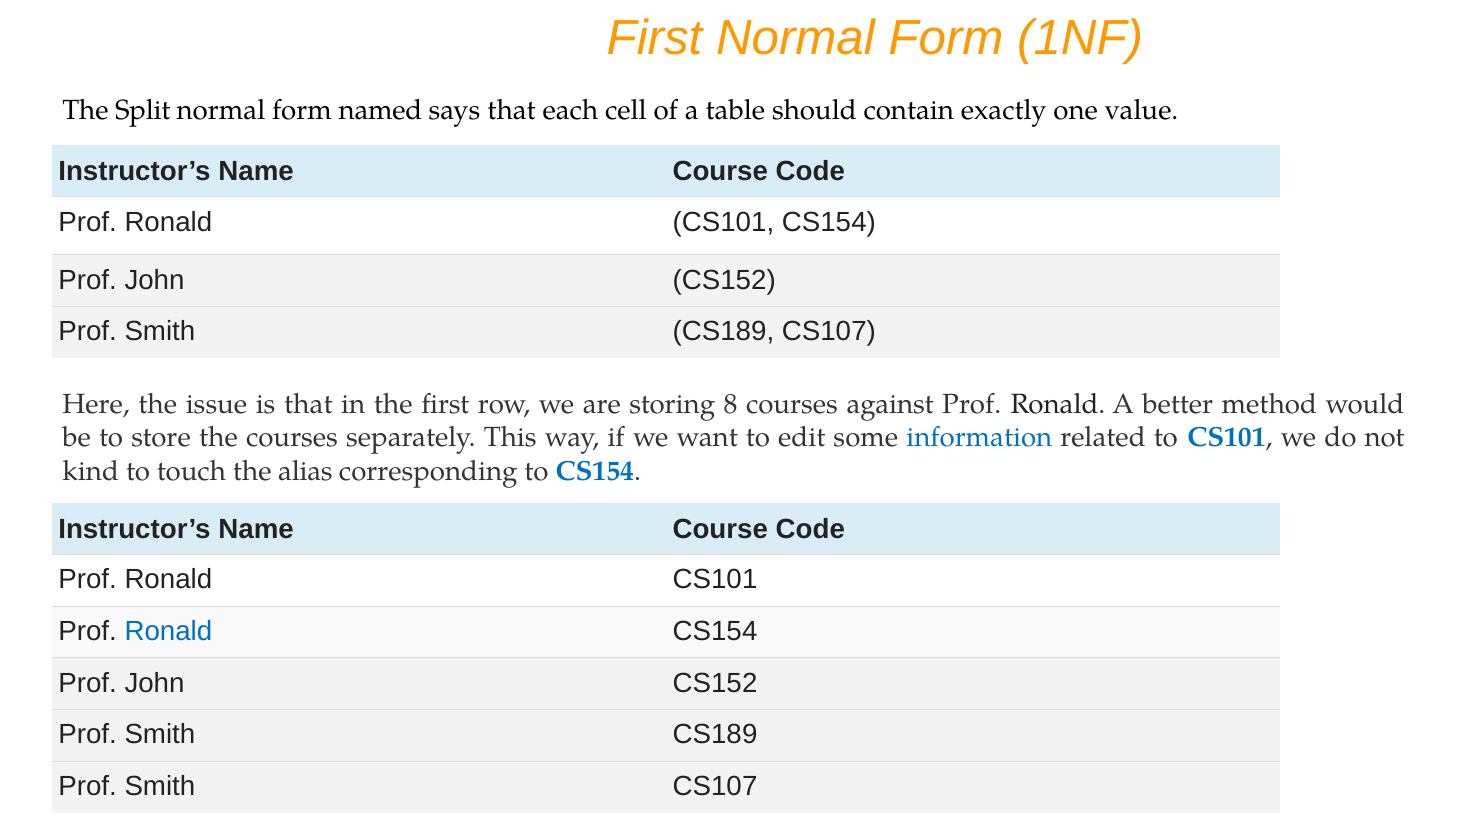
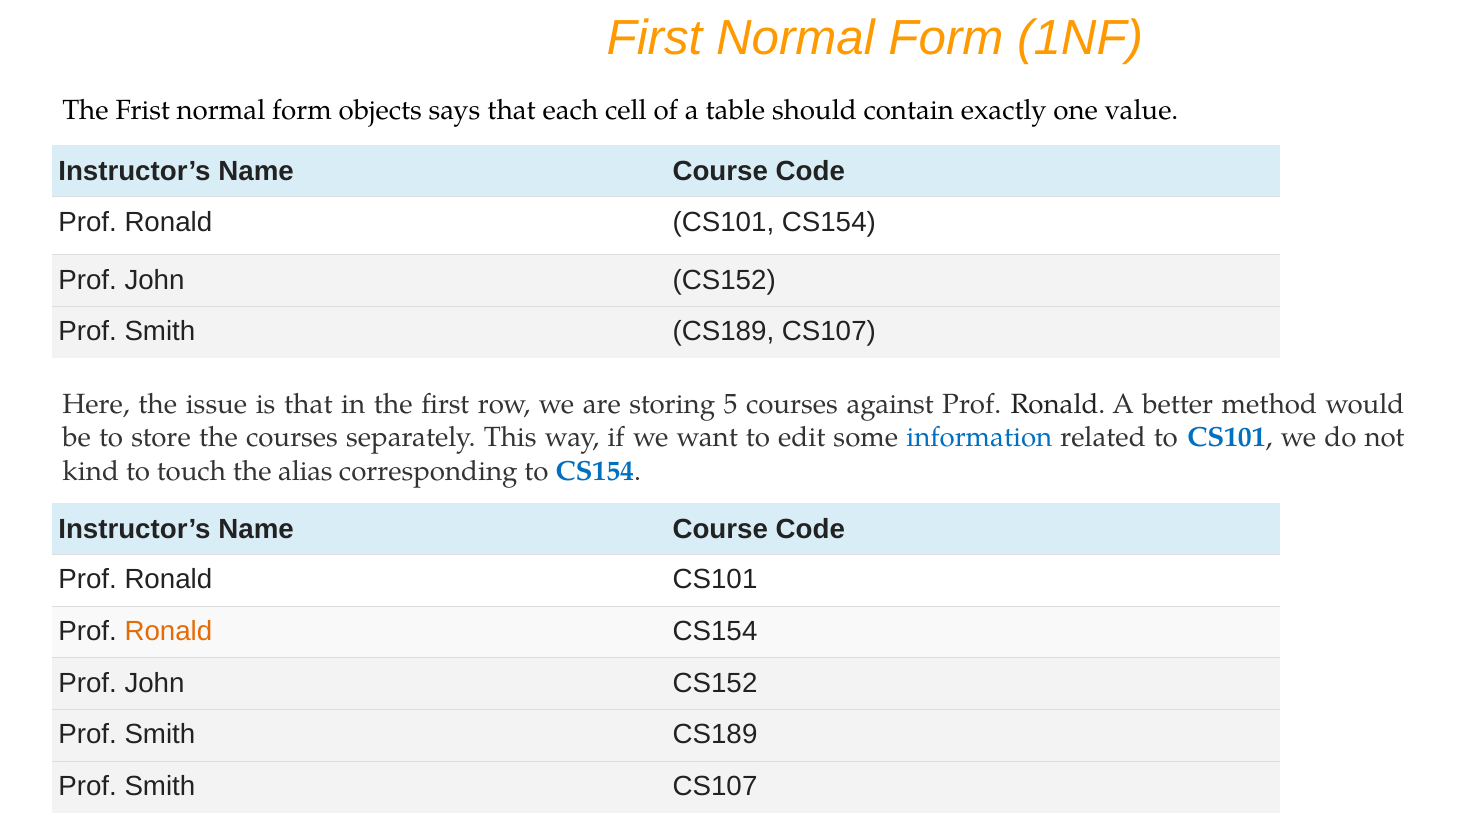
Split: Split -> Frist
named: named -> objects
8: 8 -> 5
Ronald at (168, 632) colour: blue -> orange
